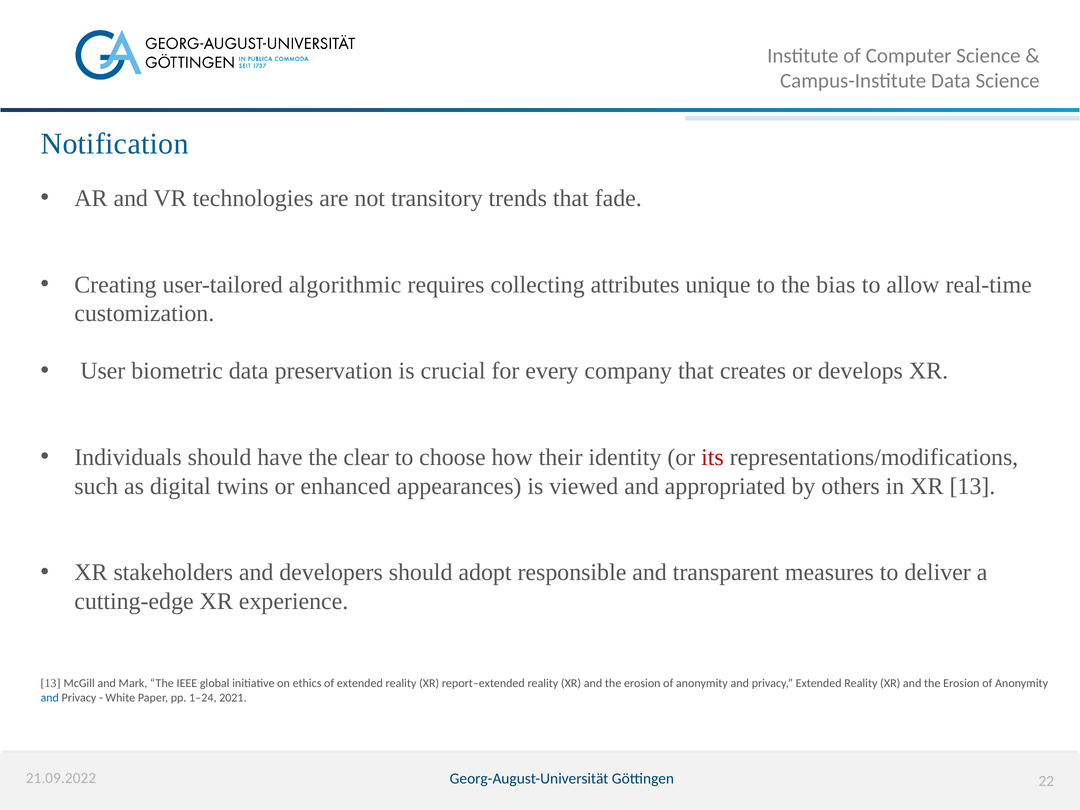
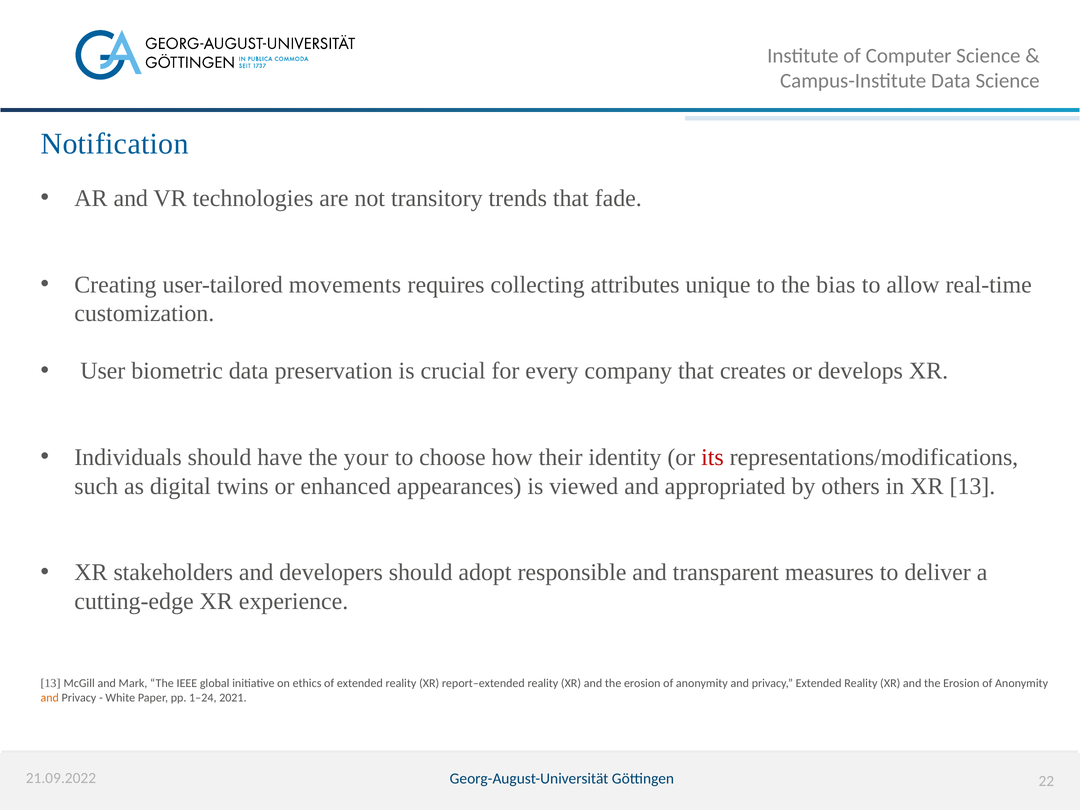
algorithmic: algorithmic -> movements
clear: clear -> your
and at (50, 698) colour: blue -> orange
